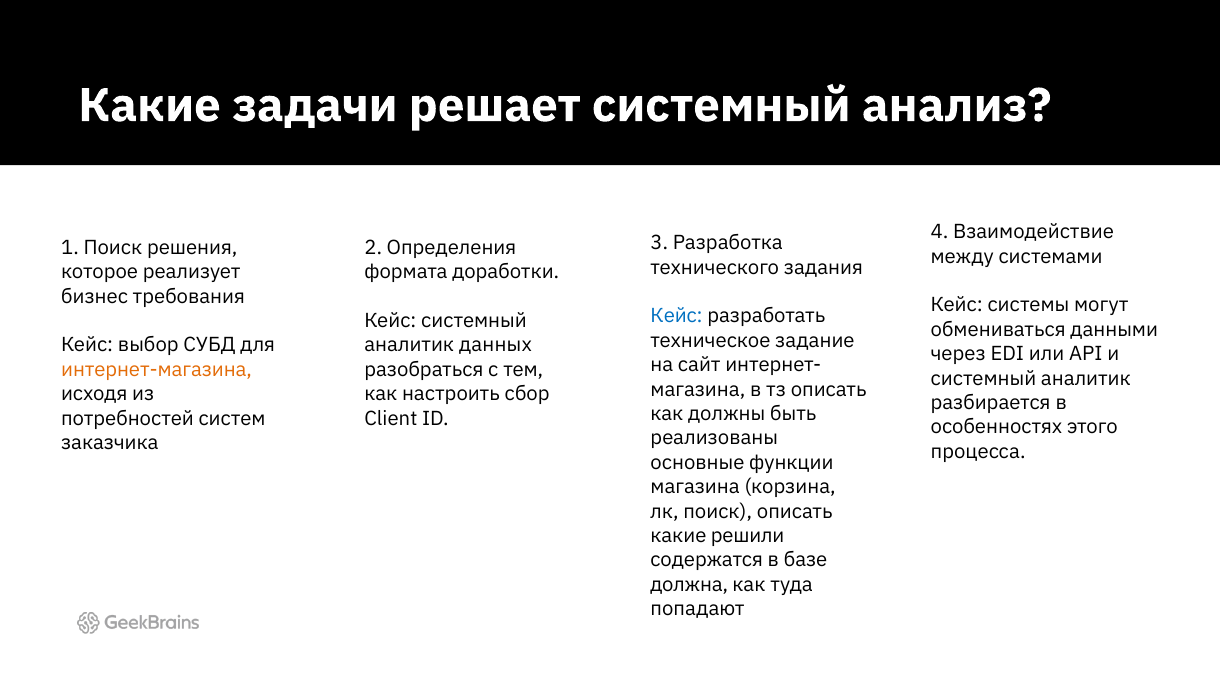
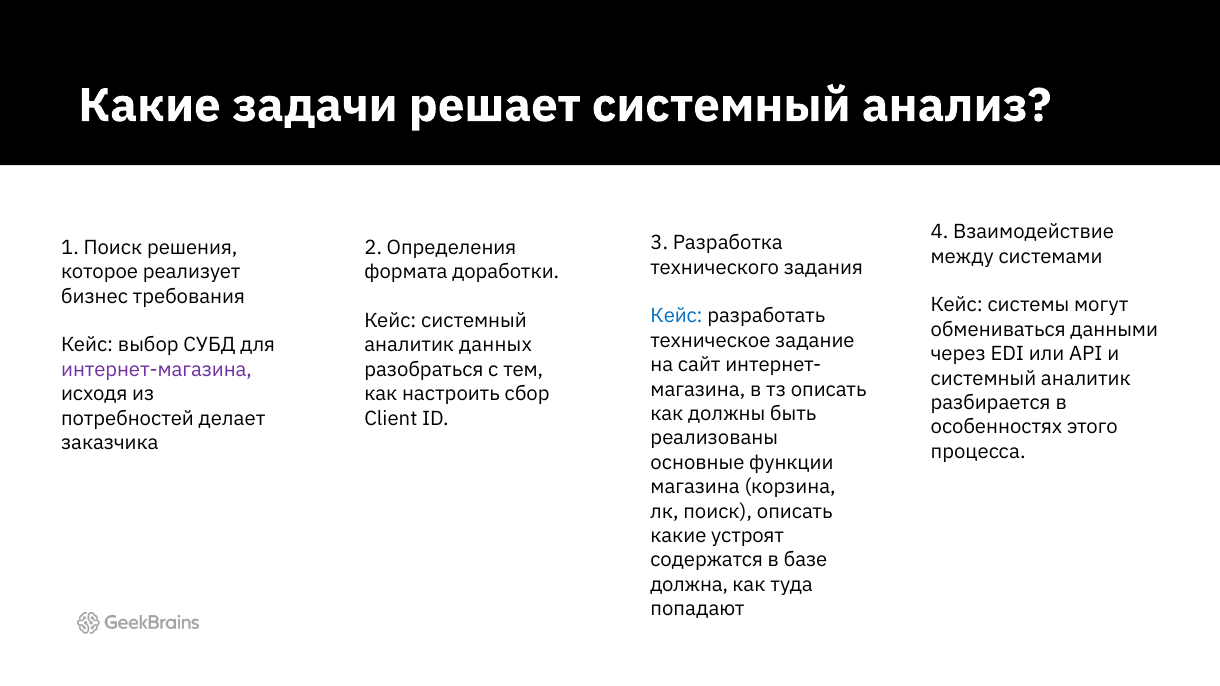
интернет-магазина colour: orange -> purple
систем: систем -> делает
решили: решили -> устроят
